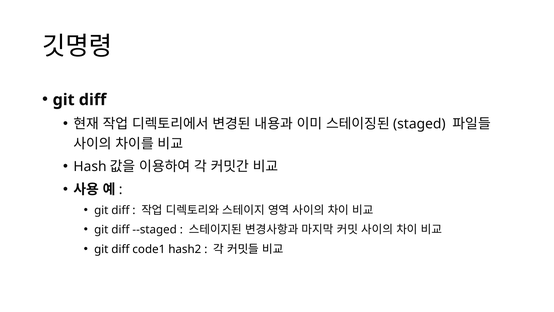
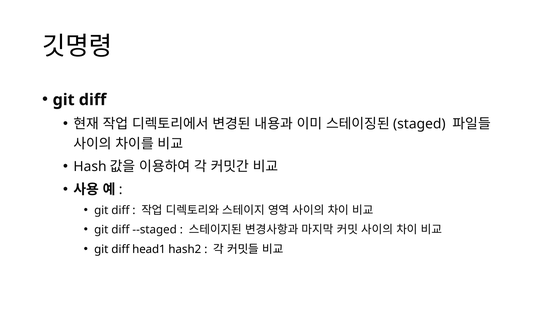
code1: code1 -> head1
